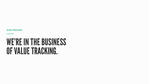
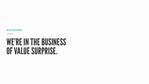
TRACKING: TRACKING -> SURPRISE
